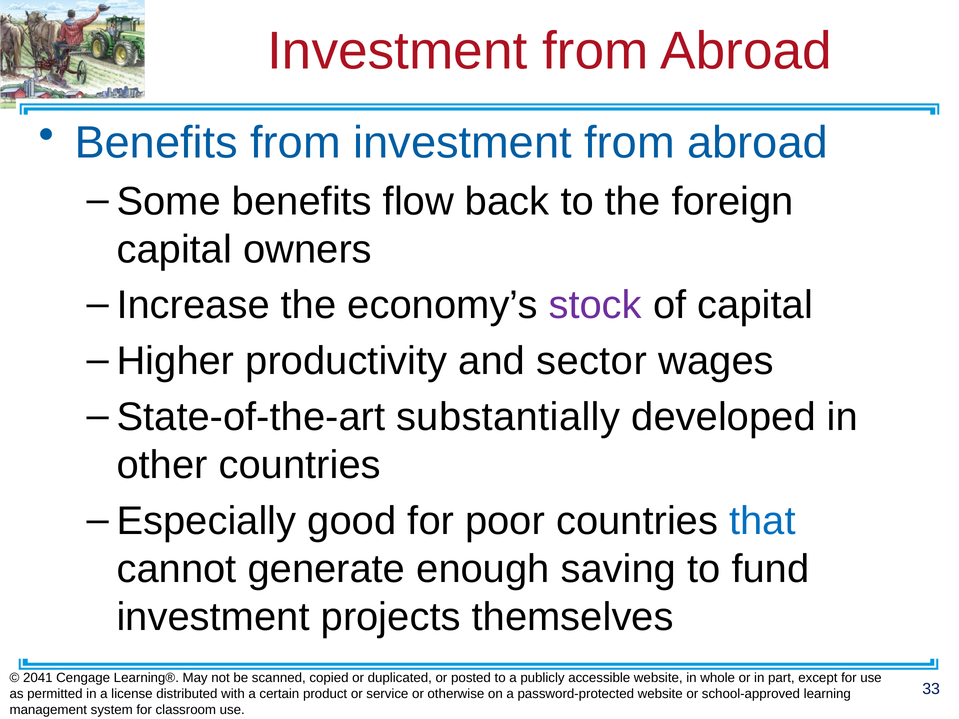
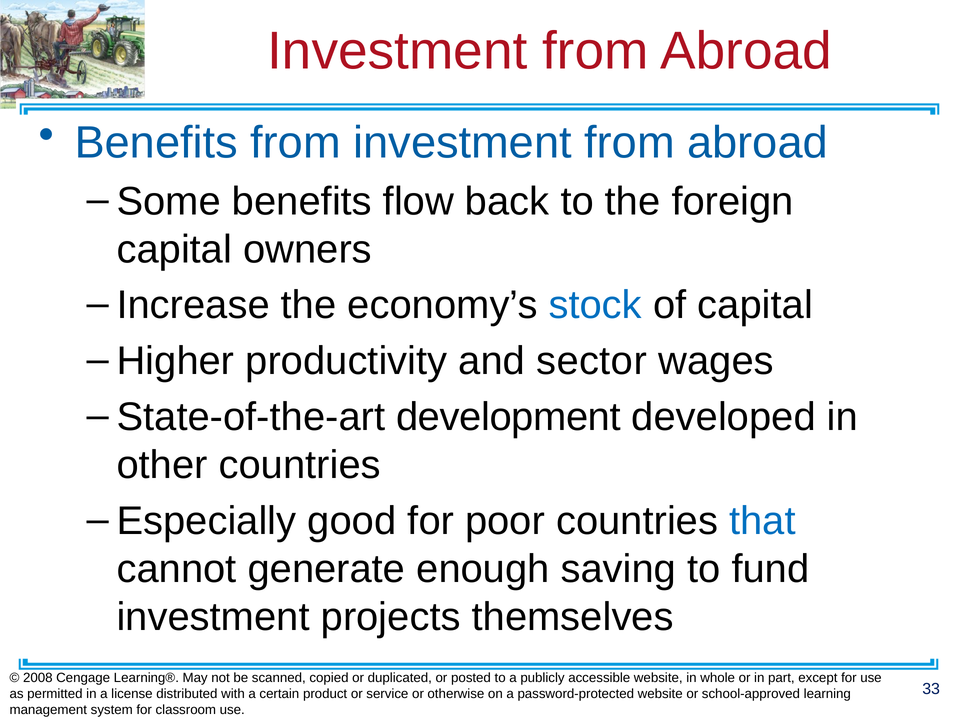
stock colour: purple -> blue
substantially: substantially -> development
2041: 2041 -> 2008
